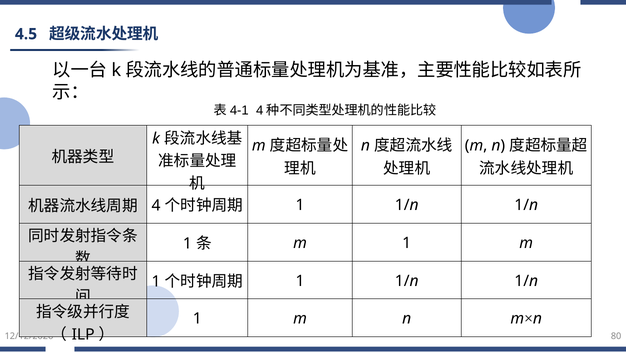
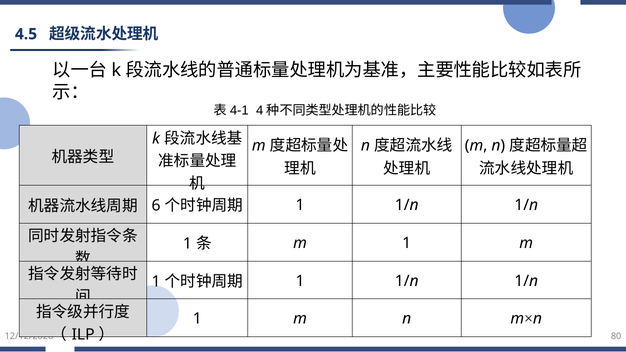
4: 4 -> 6
